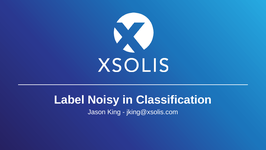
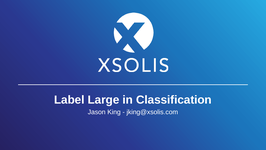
Noisy: Noisy -> Large
